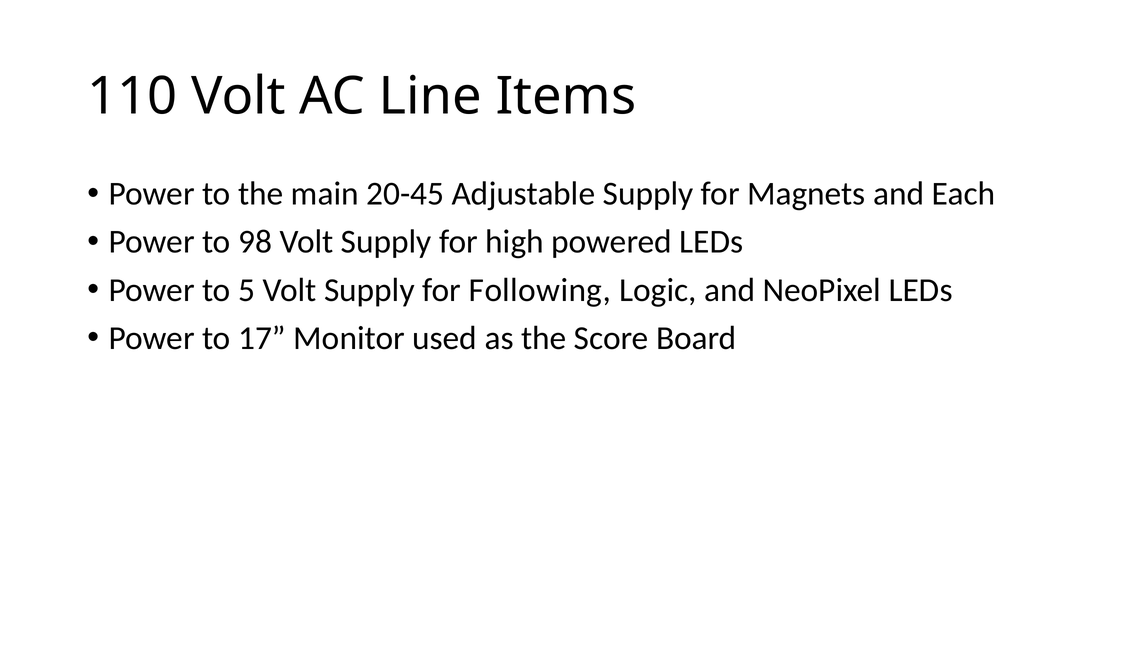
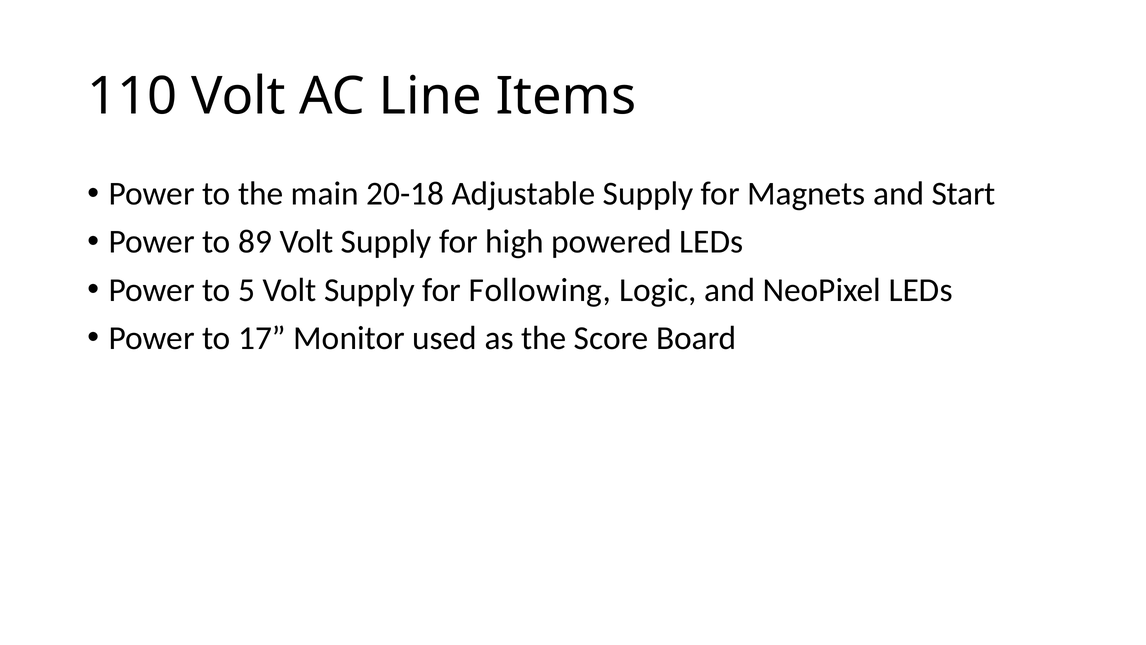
20-45: 20-45 -> 20-18
Each: Each -> Start
98: 98 -> 89
